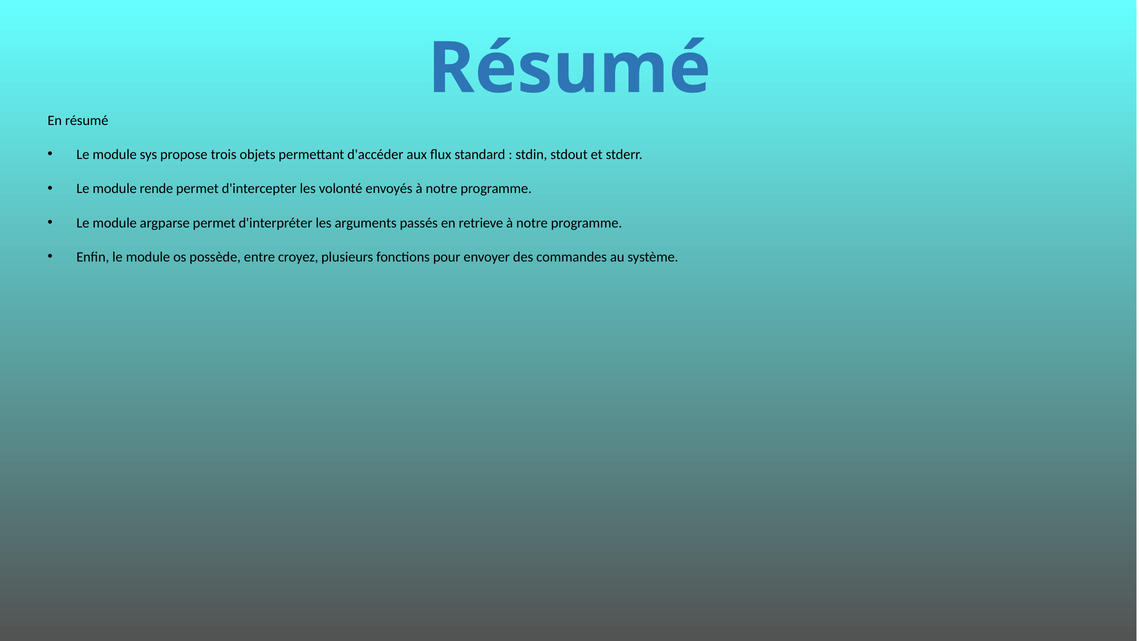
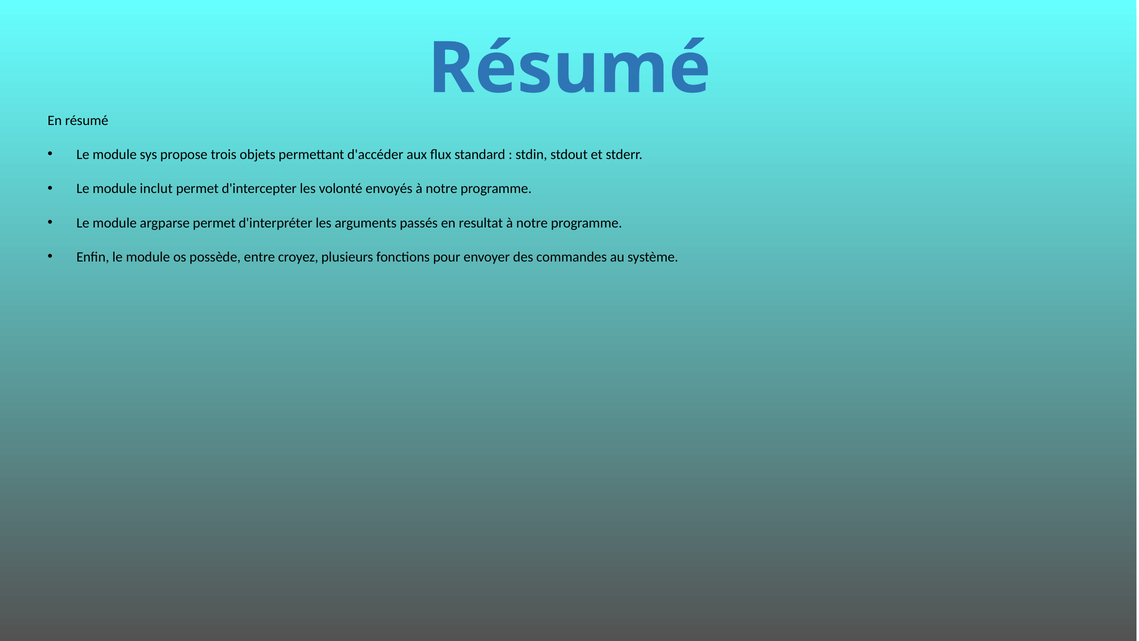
rende: rende -> inclut
retrieve: retrieve -> resultat
